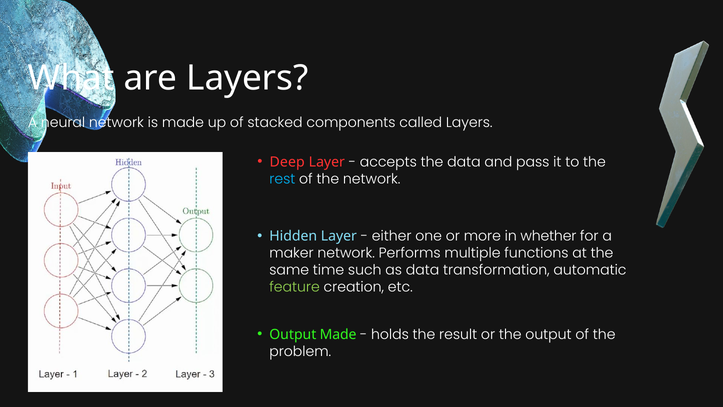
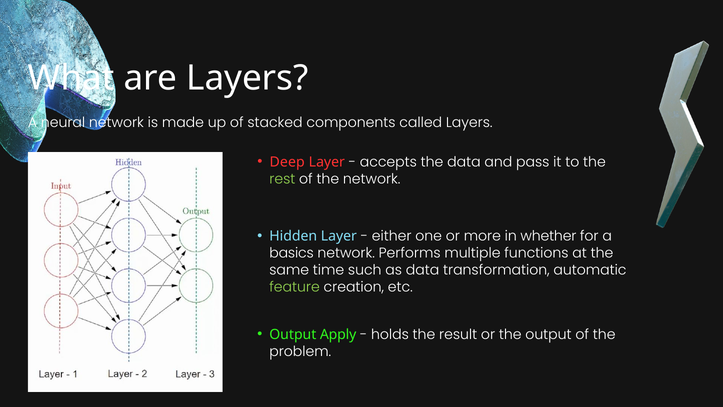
rest colour: light blue -> light green
maker: maker -> basics
Output Made: Made -> Apply
